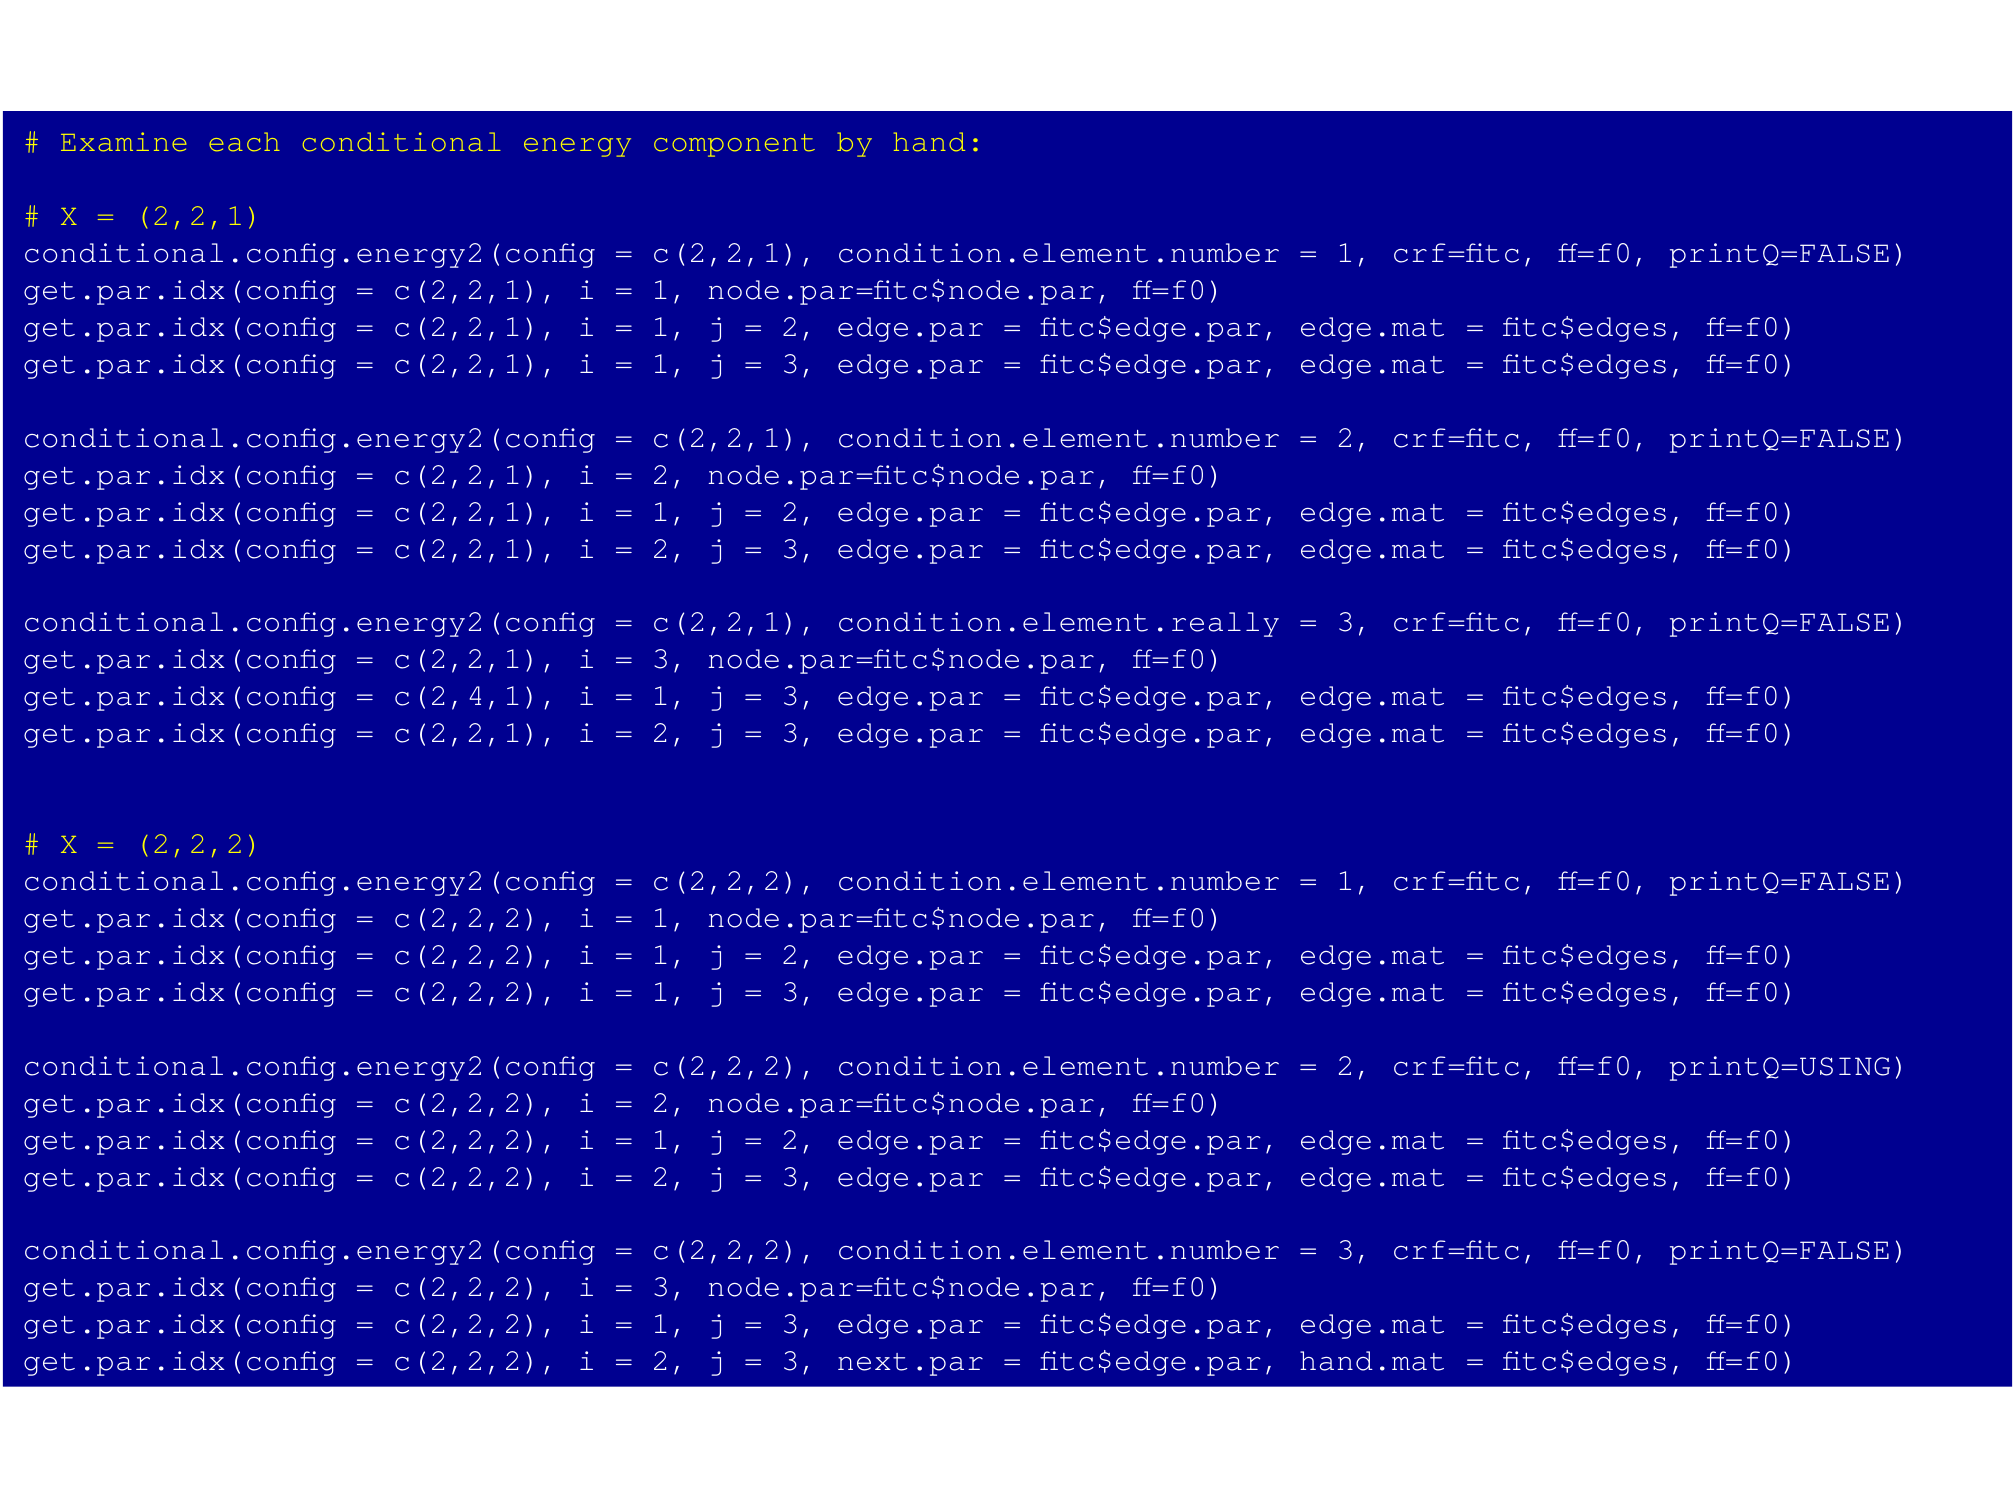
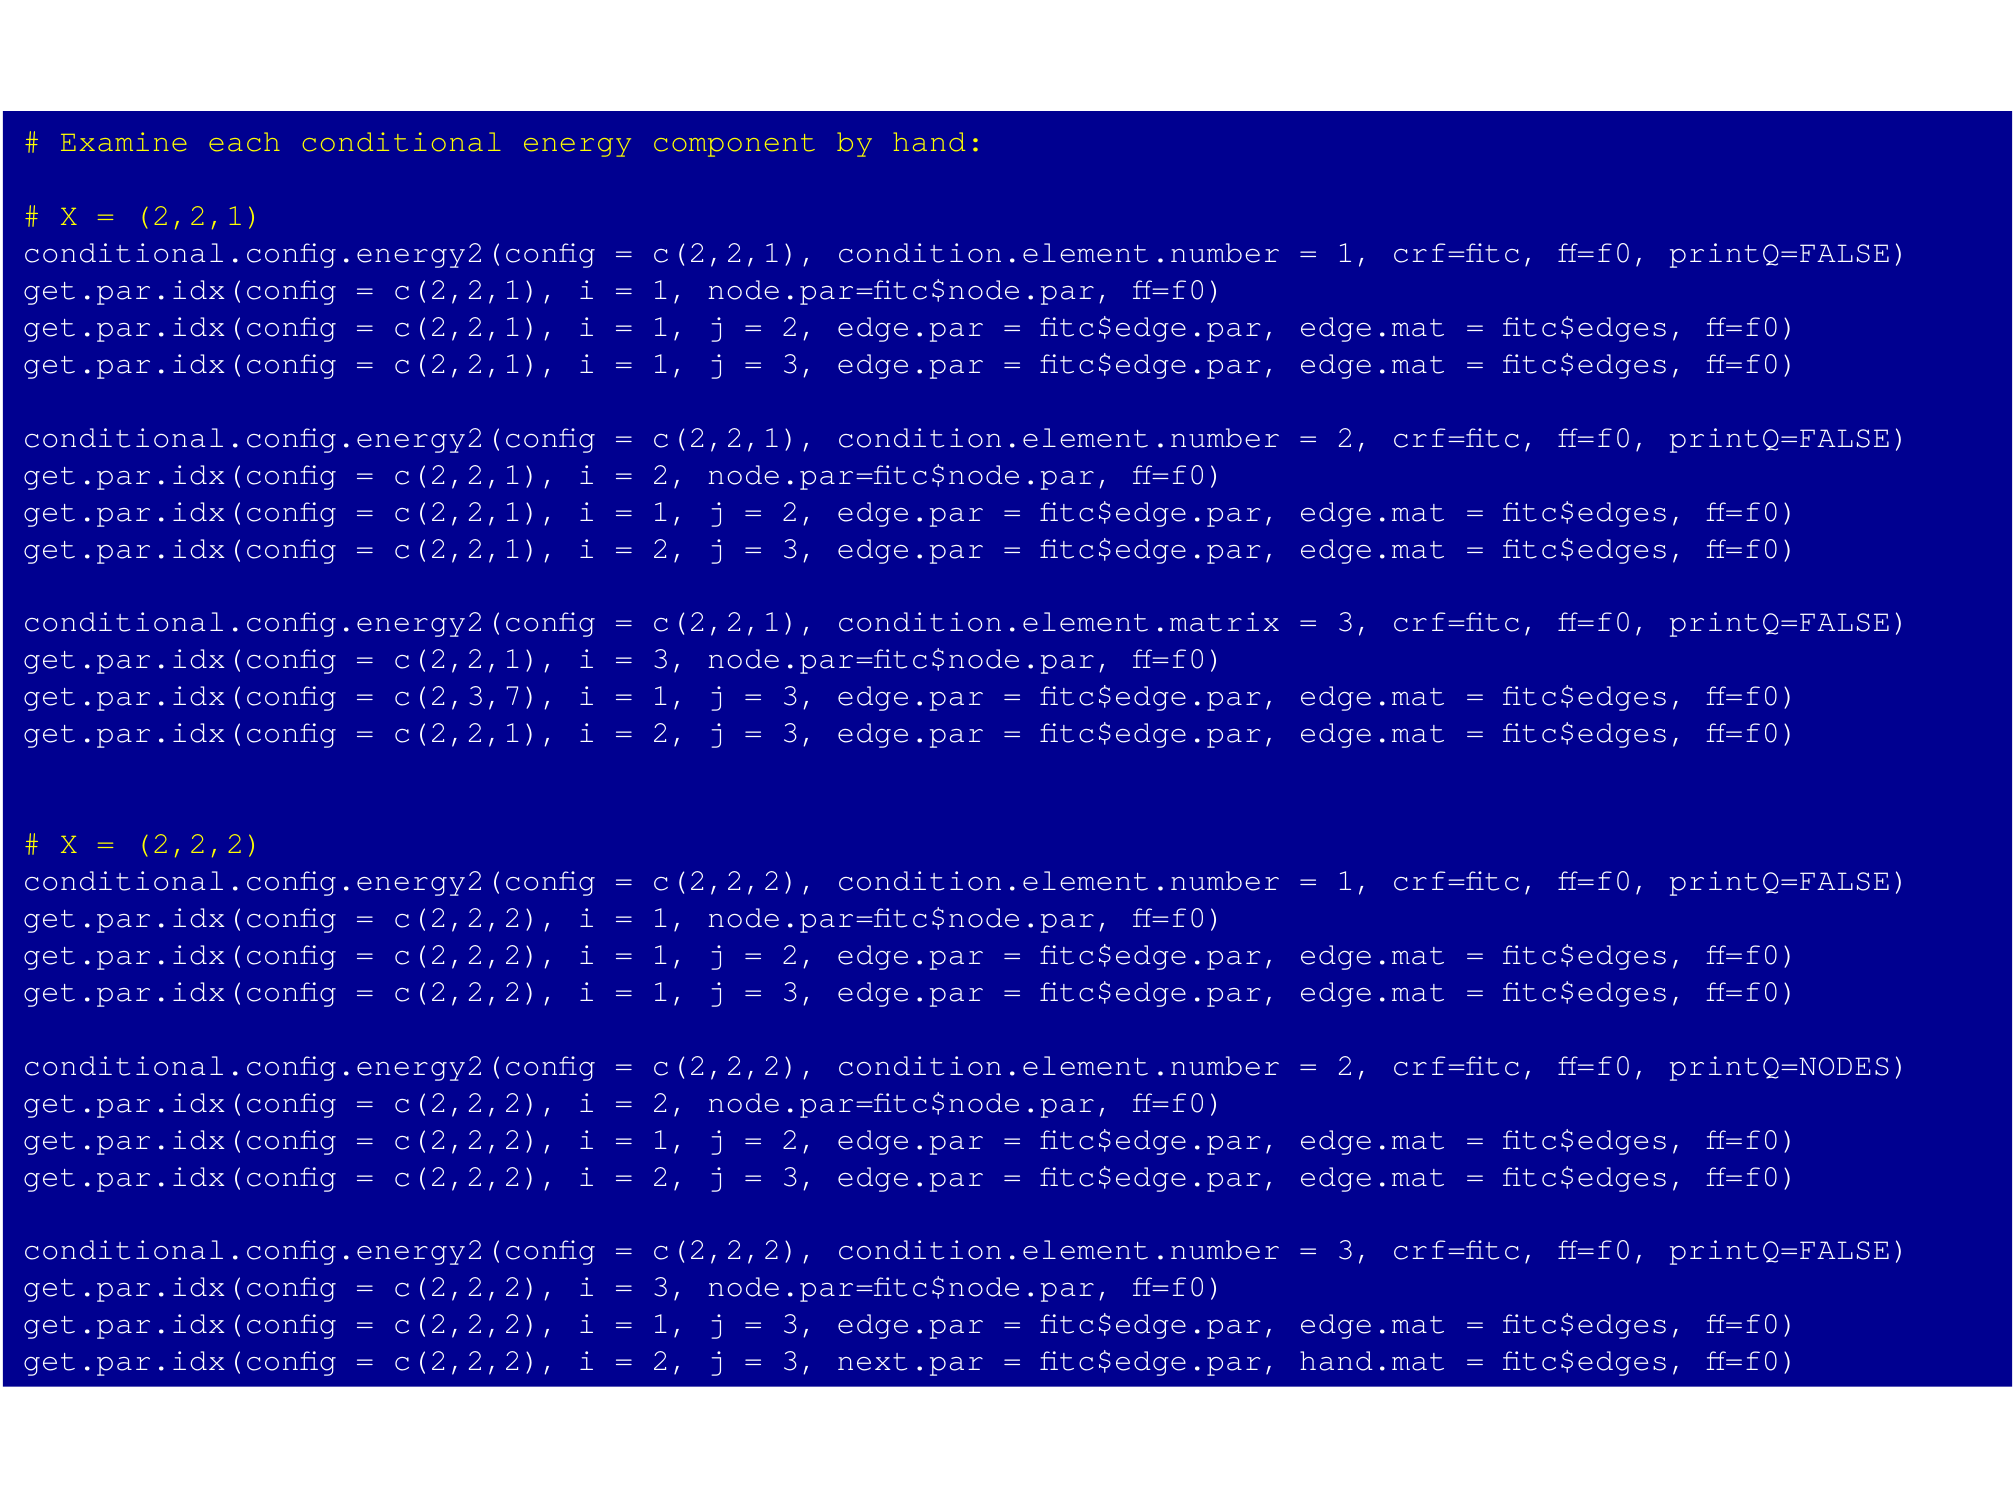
condition.element.really: condition.element.really -> condition.element.matrix
c(2,4,1: c(2,4,1 -> c(2,3,7
printQ=USING: printQ=USING -> printQ=NODES
